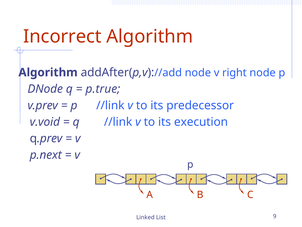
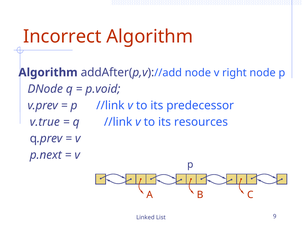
p.true: p.true -> p.void
v.void: v.void -> v.true
execution: execution -> resources
